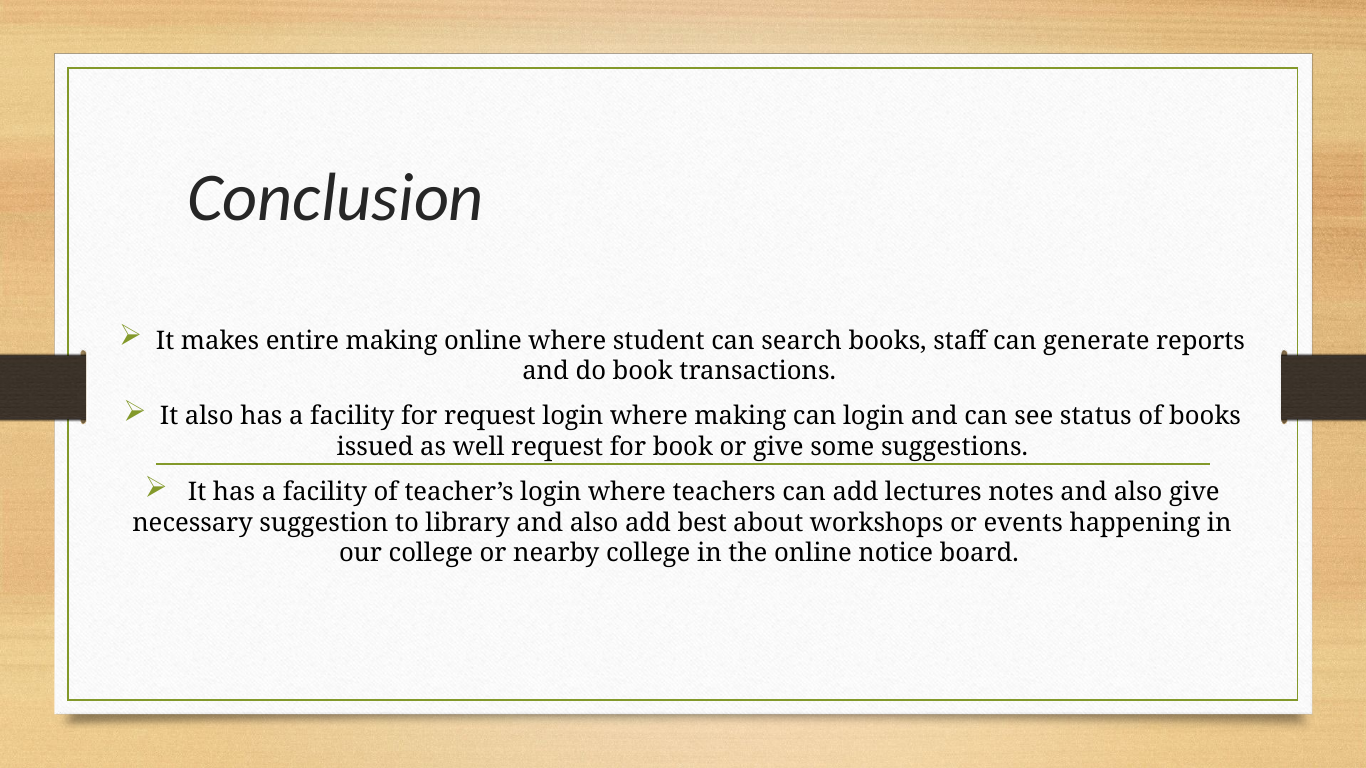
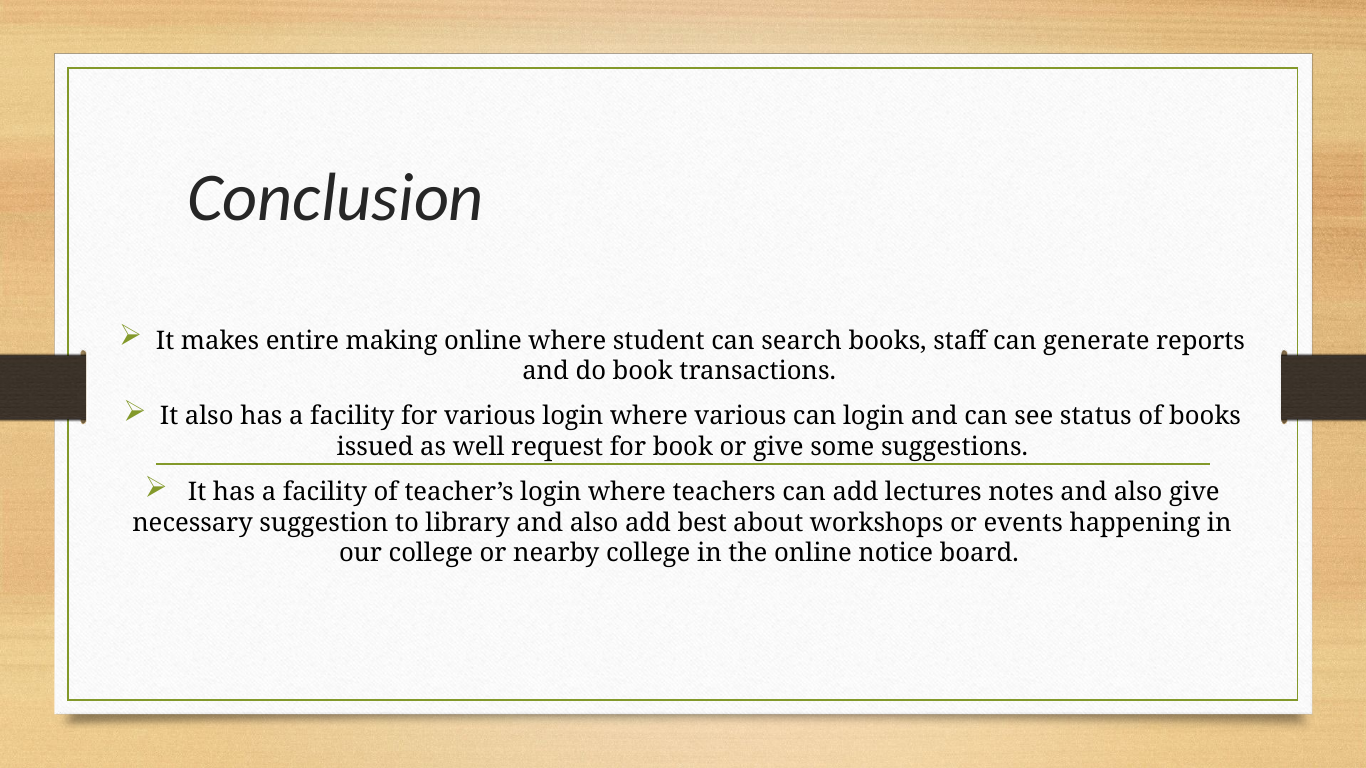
for request: request -> various
where making: making -> various
